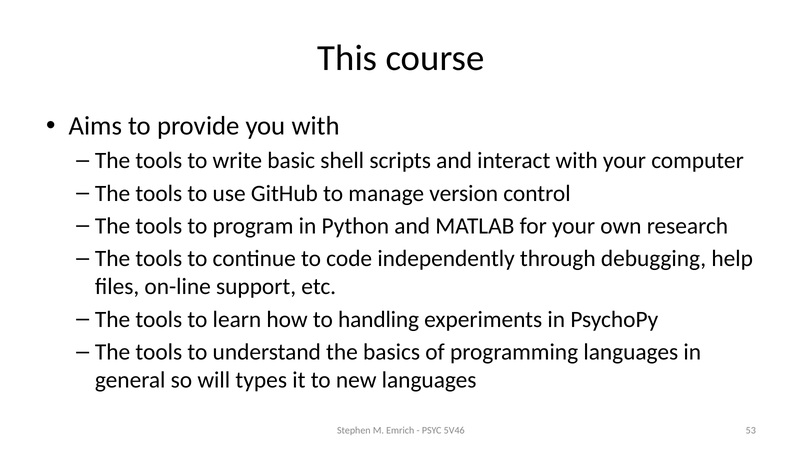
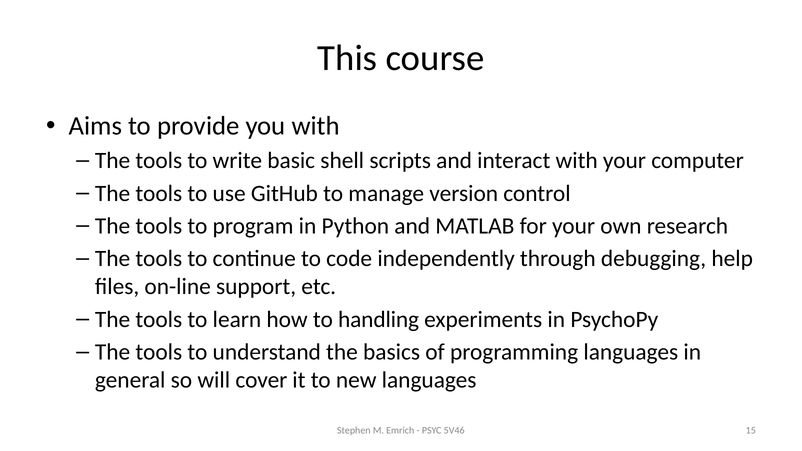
types: types -> cover
53: 53 -> 15
